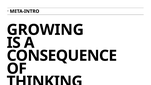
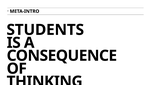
GROWING: GROWING -> STUDENTS
